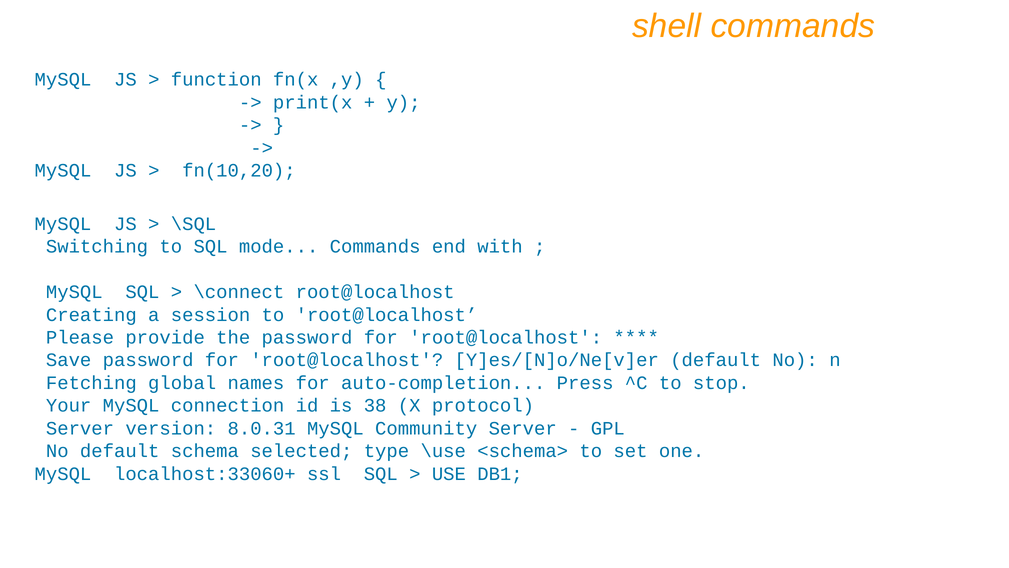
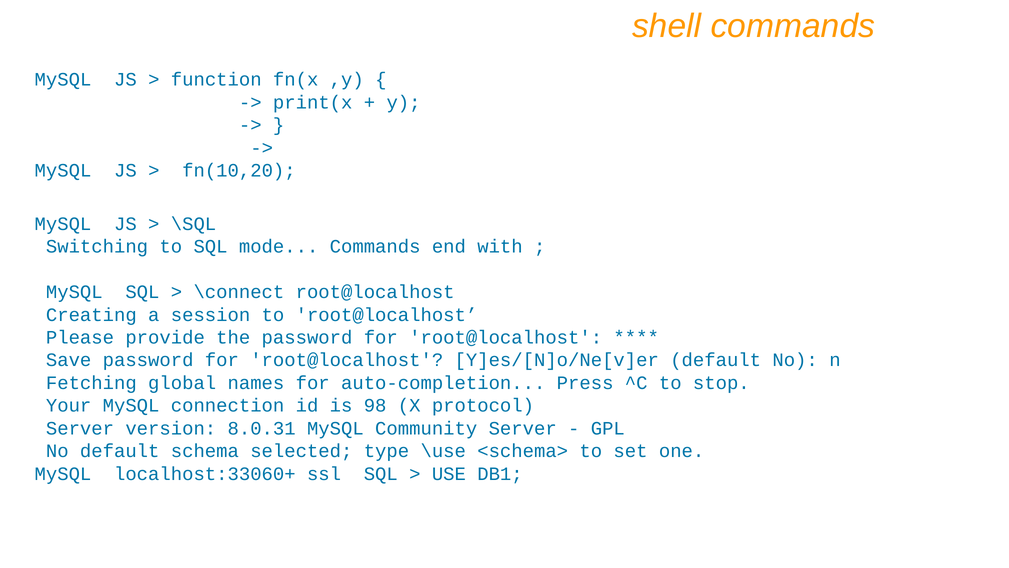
38: 38 -> 98
